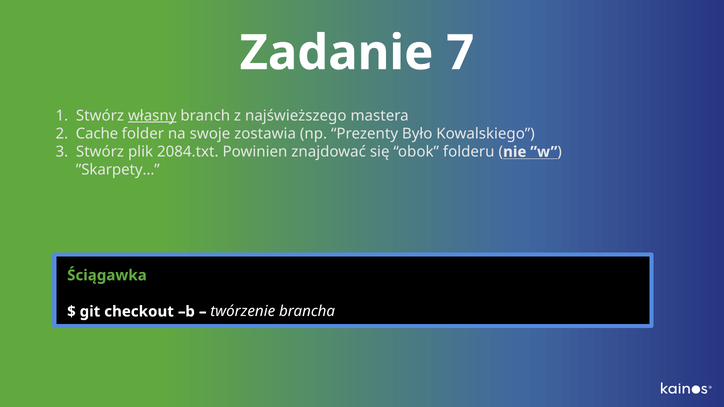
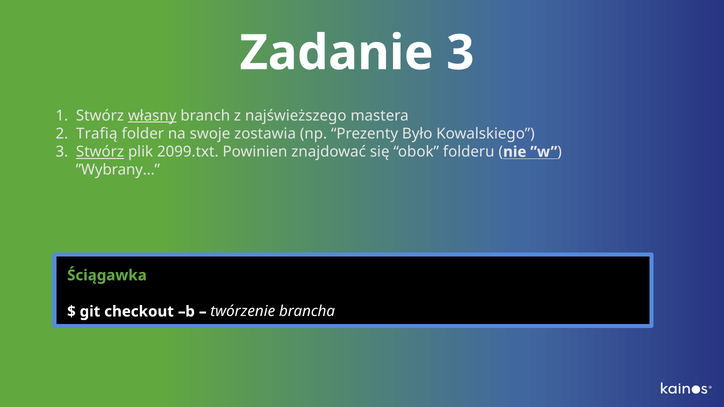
Zadanie 7: 7 -> 3
Cache: Cache -> Trafią
Stwórz at (100, 152) underline: none -> present
2084.txt: 2084.txt -> 2099.txt
”Skarpety…: ”Skarpety… -> ”Wybrany…
